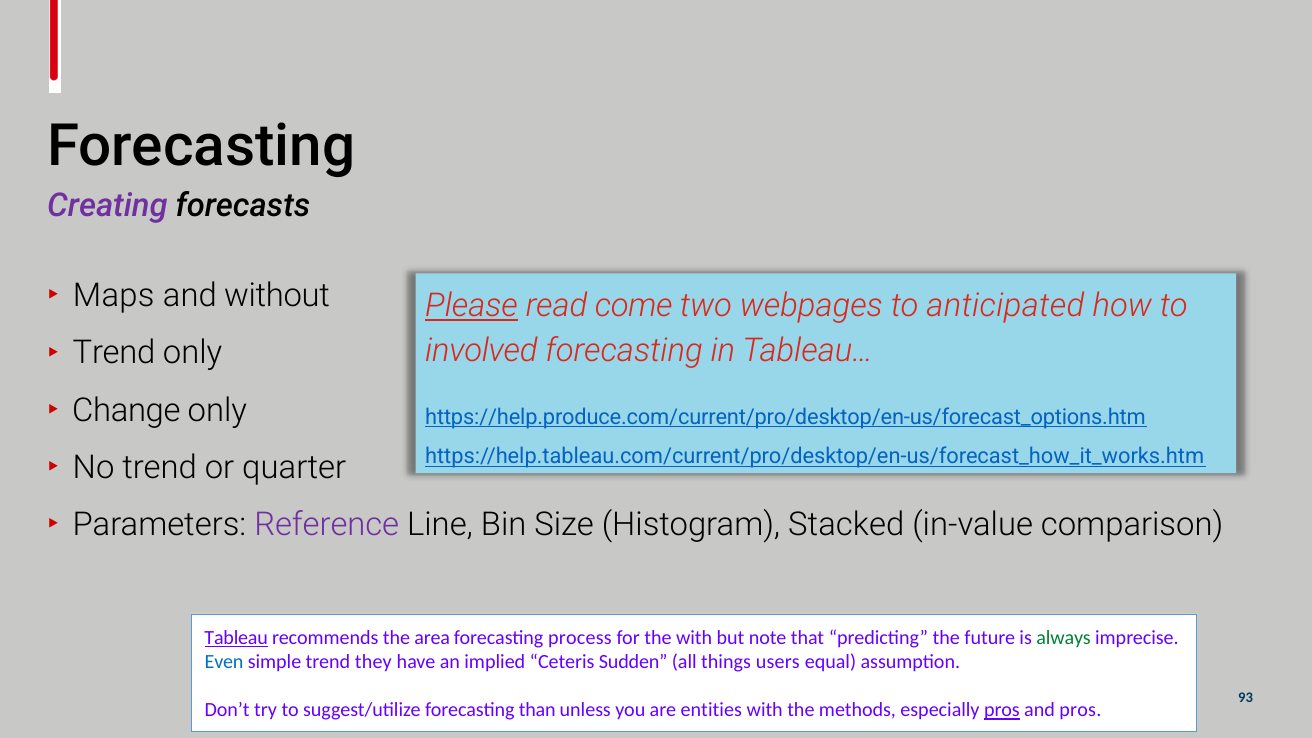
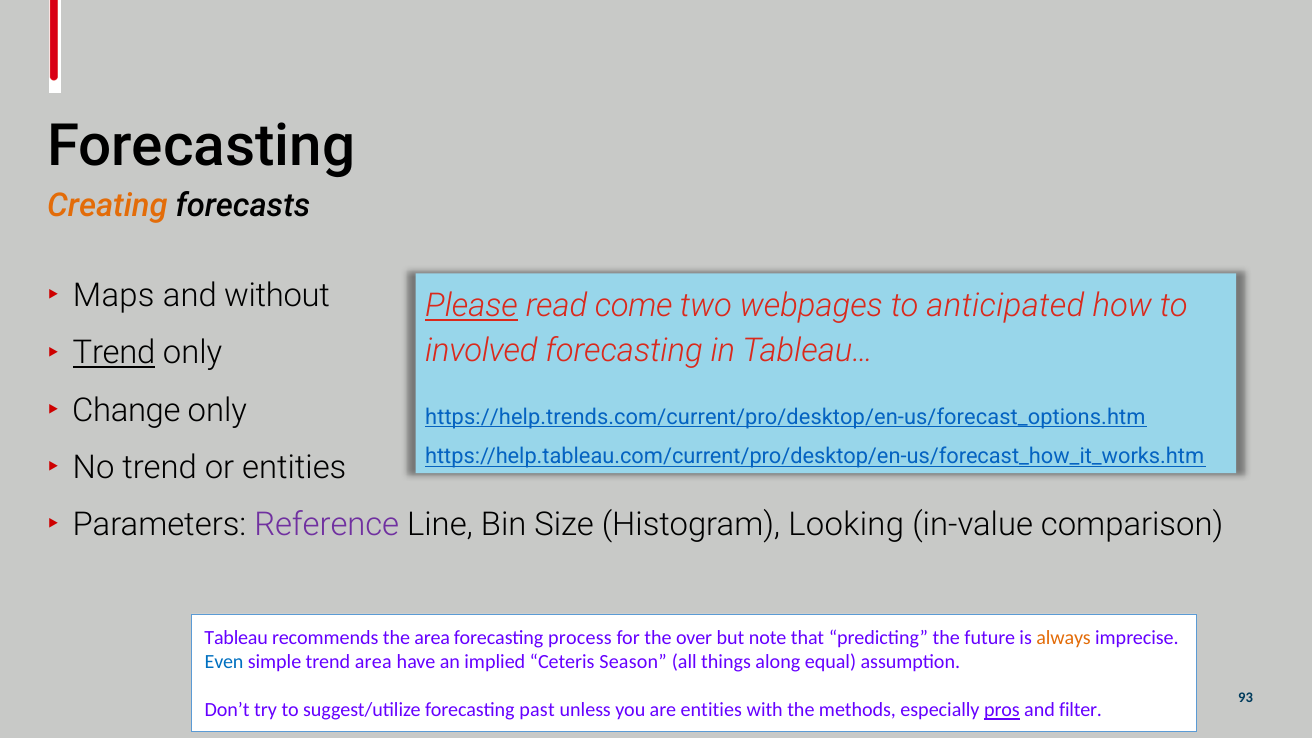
Creating colour: purple -> orange
Trend at (114, 353) underline: none -> present
https://help.produce.com/current/pro/desktop/en-us/forecast_options.htm: https://help.produce.com/current/pro/desktop/en-us/forecast_options.htm -> https://help.trends.com/current/pro/desktop/en-us/forecast_options.htm
or quarter: quarter -> entities
Stacked: Stacked -> Looking
Tableau underline: present -> none
the with: with -> over
always colour: green -> orange
trend they: they -> area
Sudden: Sudden -> Season
users: users -> along
than: than -> past
and pros: pros -> filter
